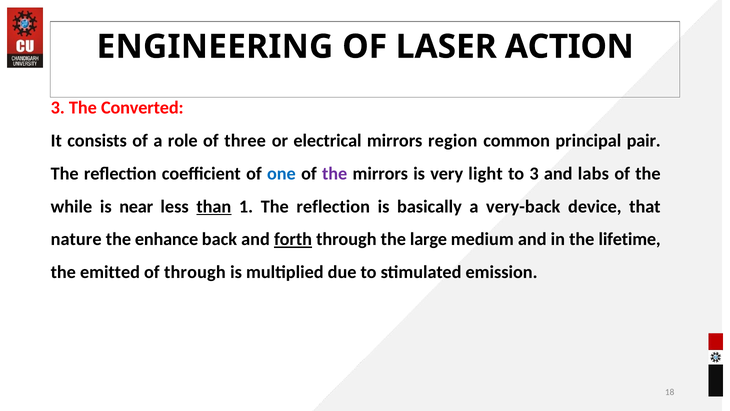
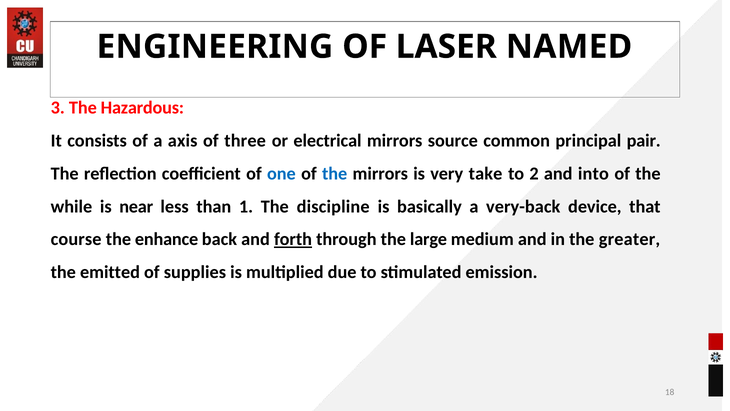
ACTION: ACTION -> NAMED
Converted: Converted -> Hazardous
role: role -> axis
region: region -> source
the at (335, 173) colour: purple -> blue
light: light -> take
to 3: 3 -> 2
labs: labs -> into
than underline: present -> none
1 The reflection: reflection -> discipline
nature: nature -> course
lifetime: lifetime -> greater
of through: through -> supplies
